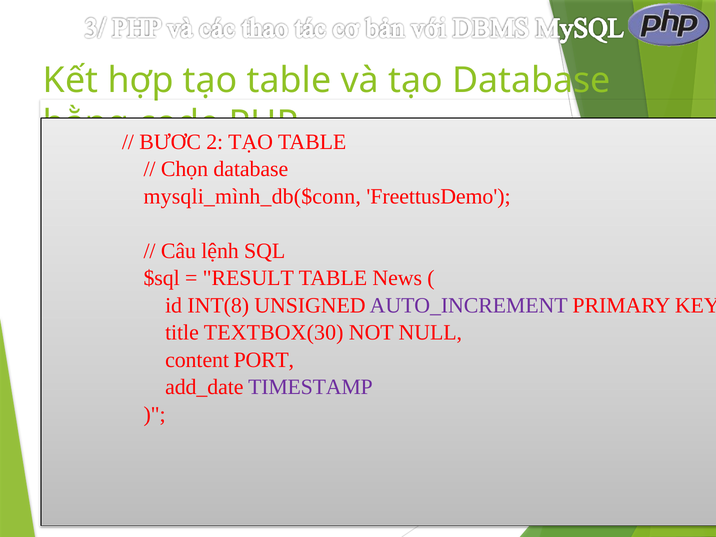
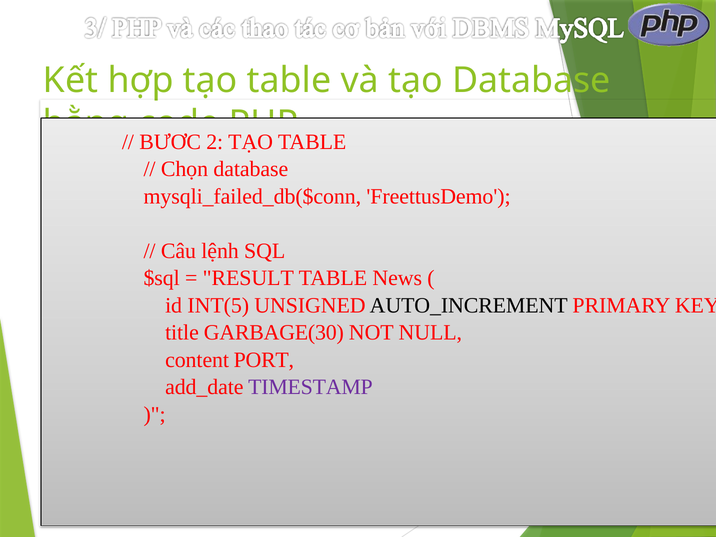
mysqli_mình_db($conn: mysqli_mình_db($conn -> mysqli_failed_db($conn
INT(8: INT(8 -> INT(5
AUTO_INCREMENT colour: purple -> black
TEXTBOX(30: TEXTBOX(30 -> GARBAGE(30
